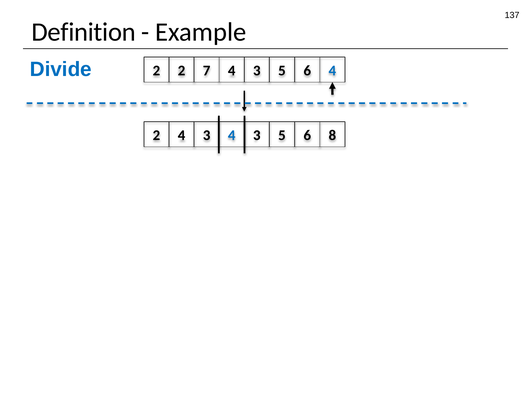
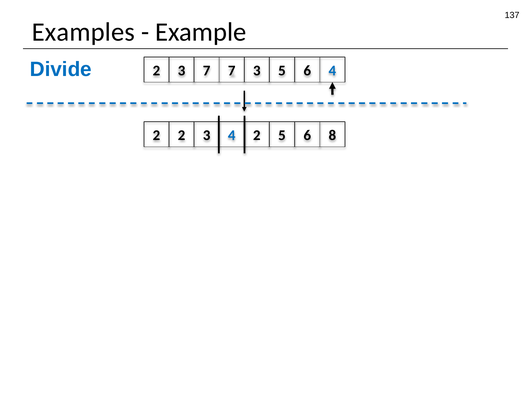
Definition: Definition -> Examples
2 at (182, 70): 2 -> 3
7 4: 4 -> 7
2 4: 4 -> 2
3 4 3: 3 -> 2
